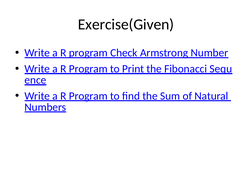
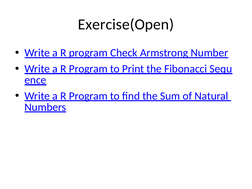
Exercise(Given: Exercise(Given -> Exercise(Open
